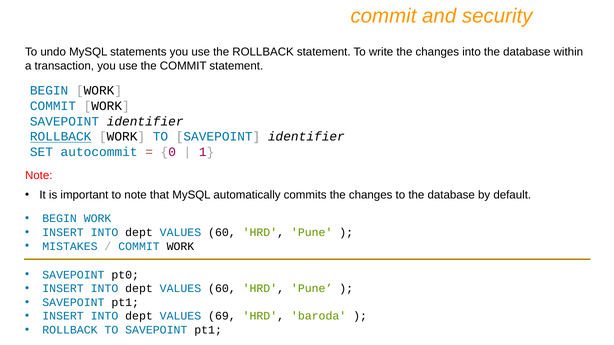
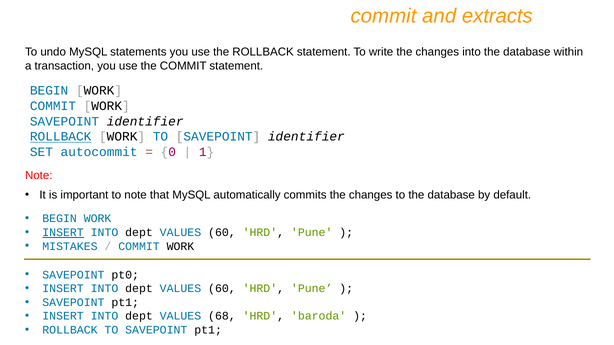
security: security -> extracts
INSERT at (63, 233) underline: none -> present
69: 69 -> 68
